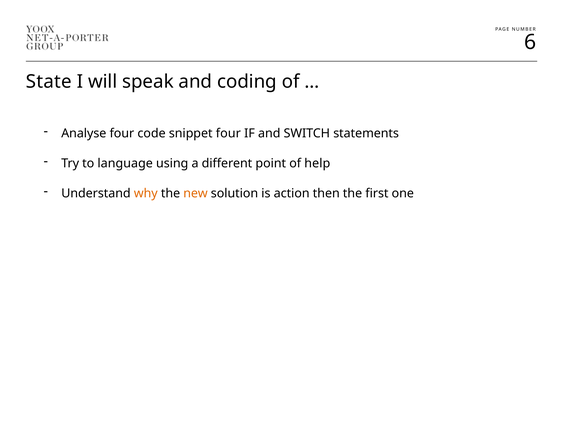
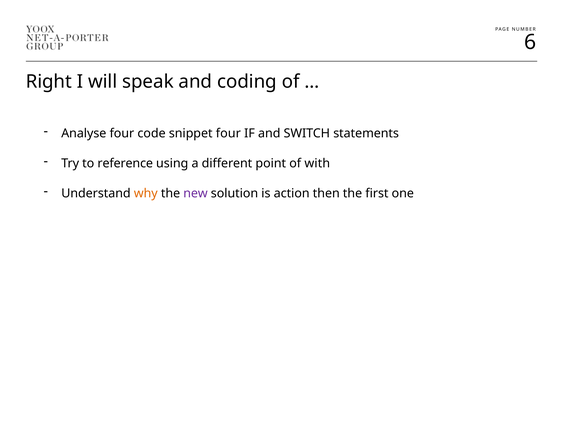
State: State -> Right
language: language -> reference
help: help -> with
new colour: orange -> purple
